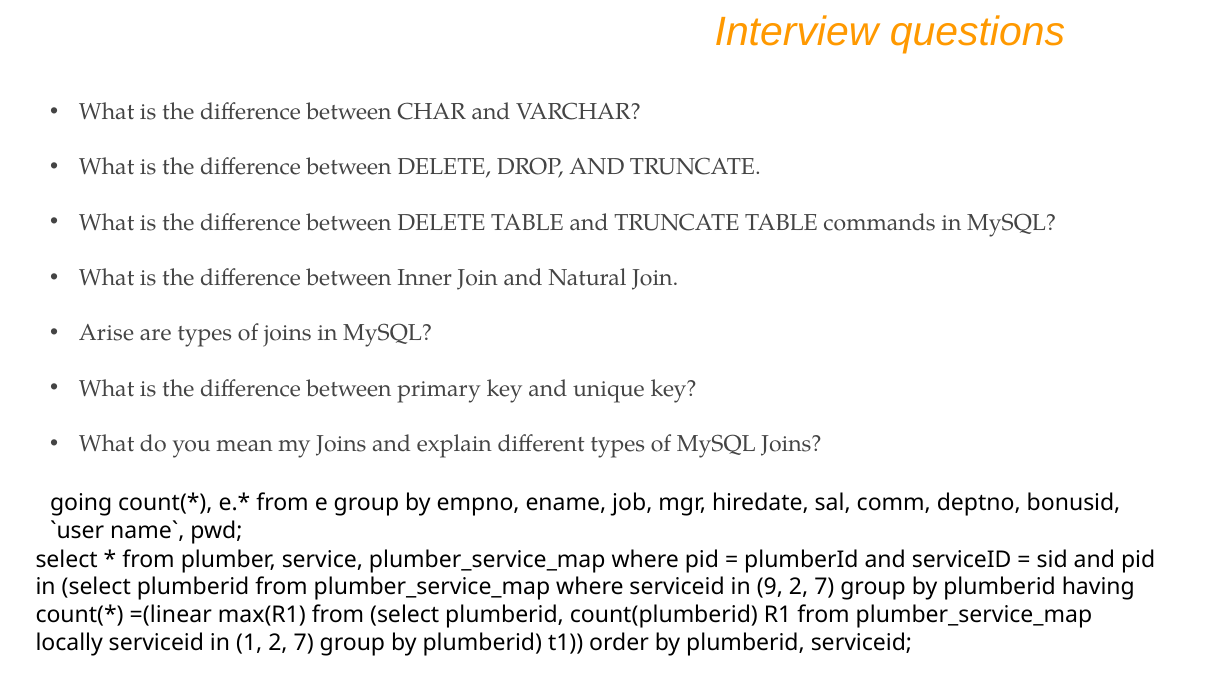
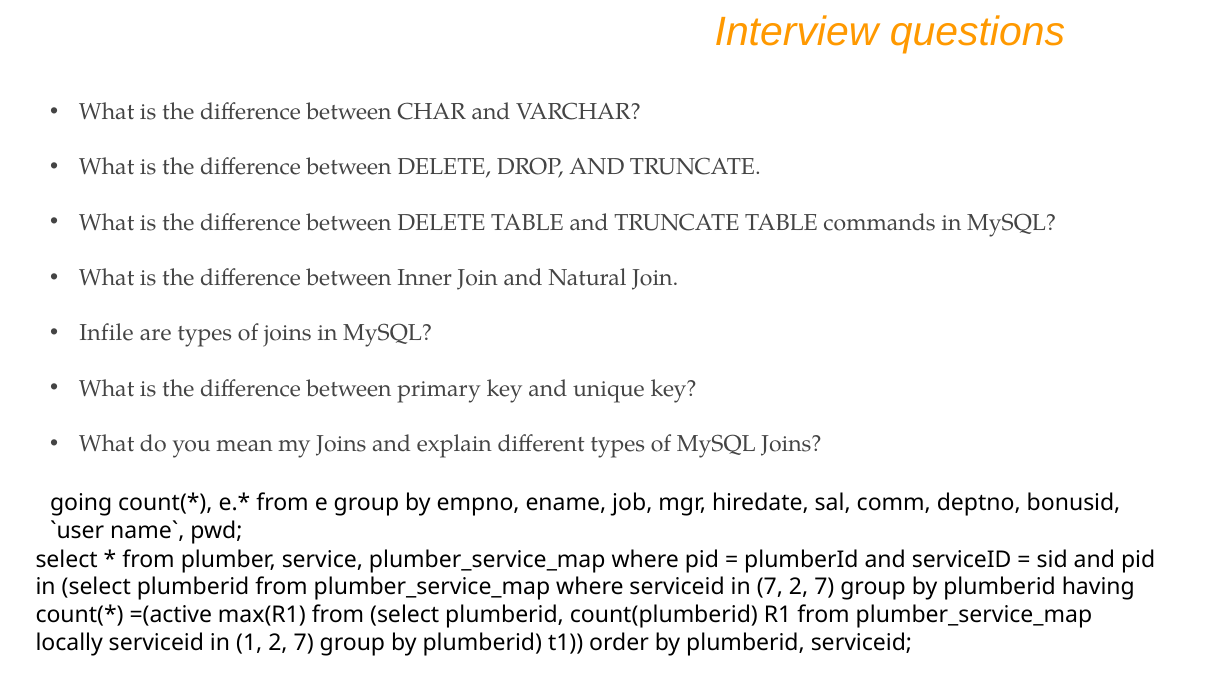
Arise: Arise -> Infile
in 9: 9 -> 7
=(linear: =(linear -> =(active
